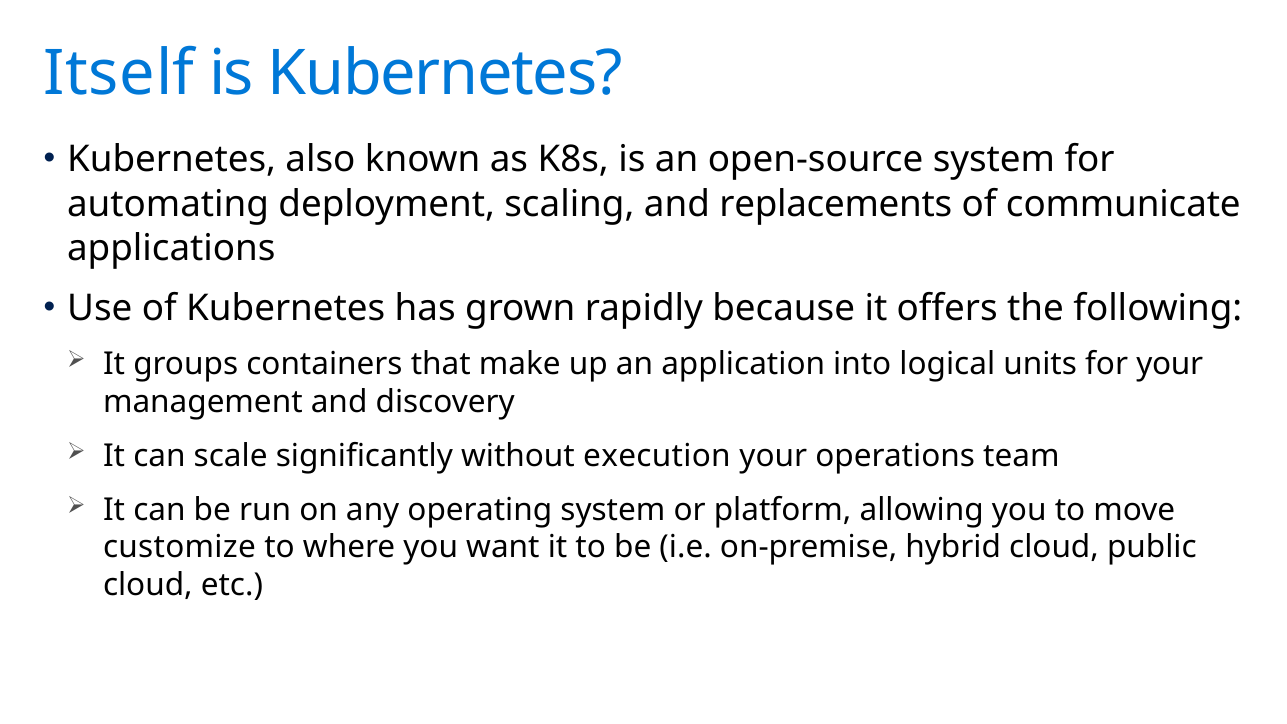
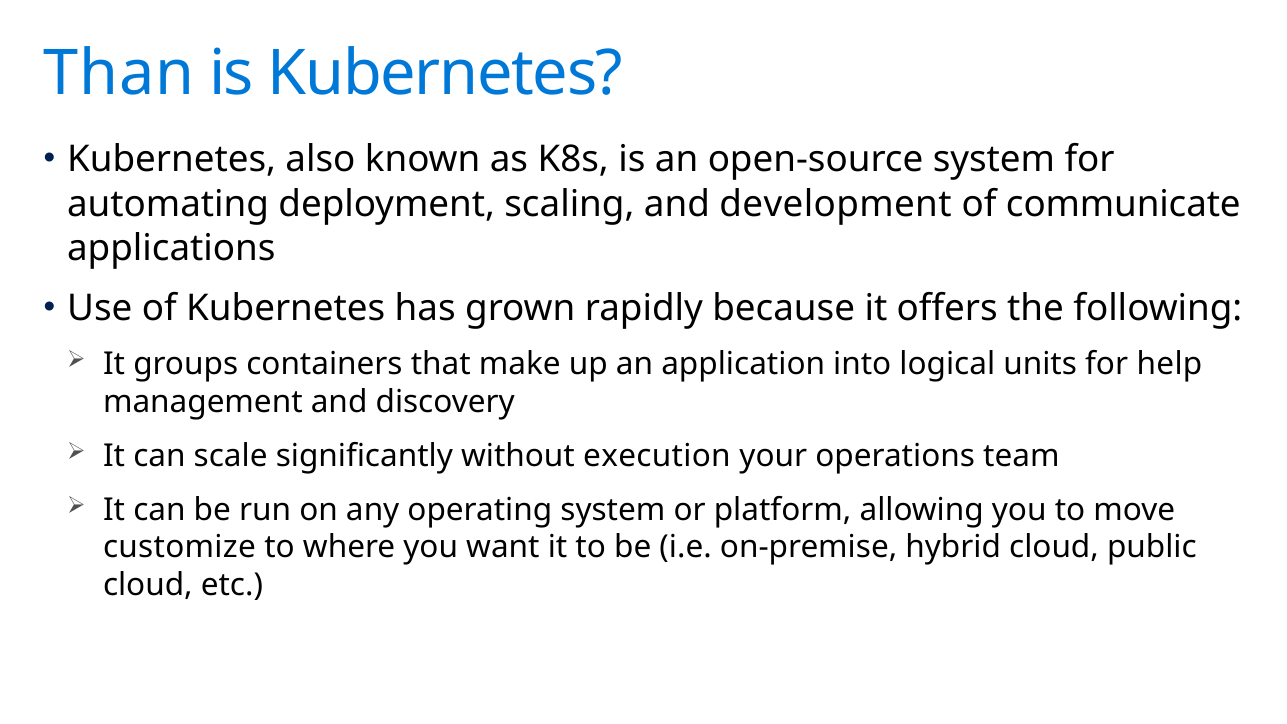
Itself: Itself -> Than
replacements: replacements -> development
for your: your -> help
